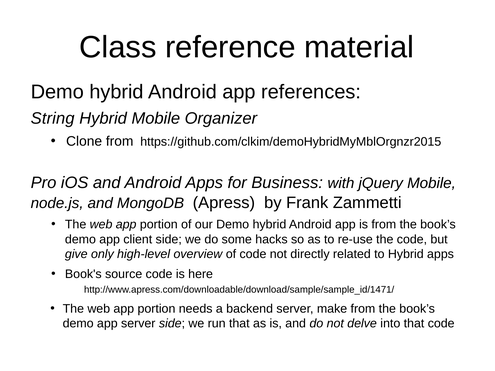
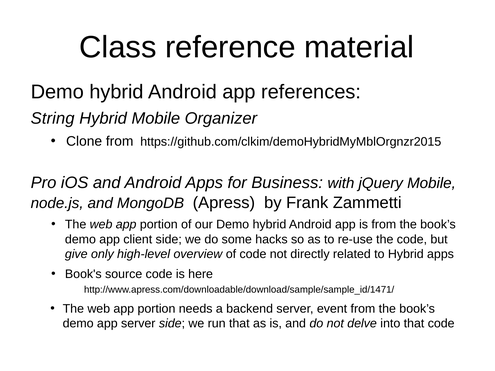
make: make -> event
